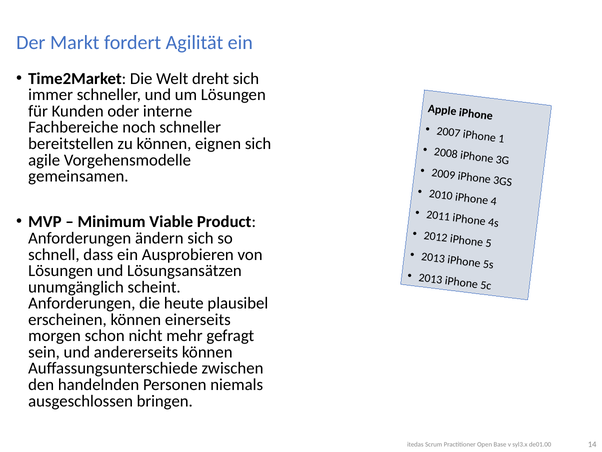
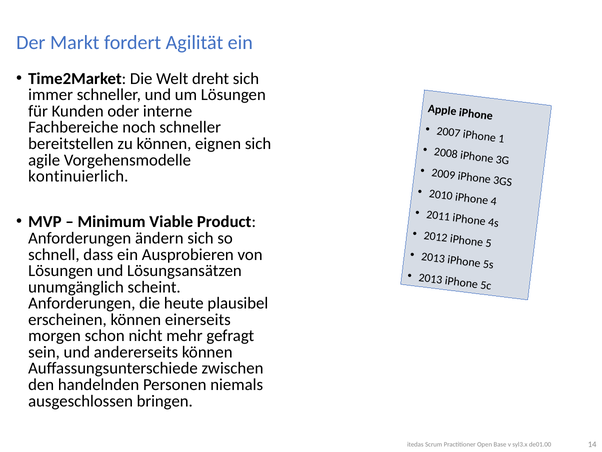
gemeinsamen: gemeinsamen -> kontinuierlich
